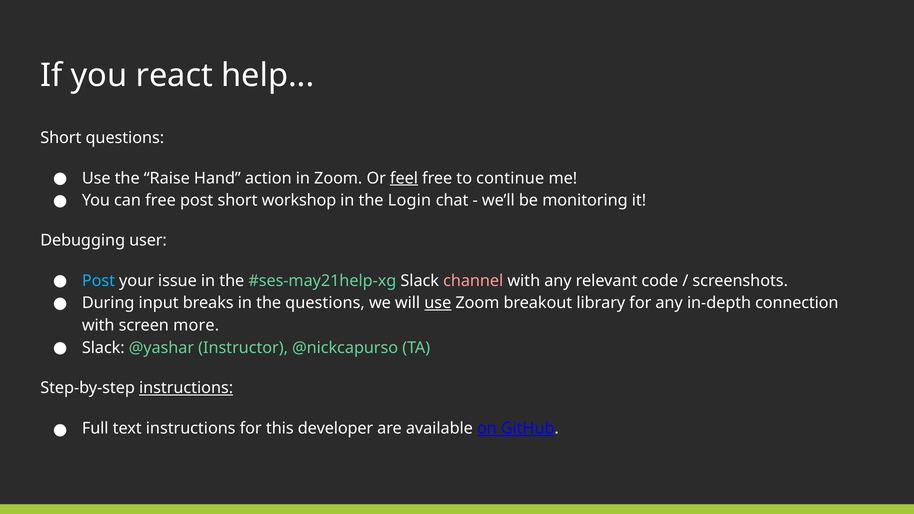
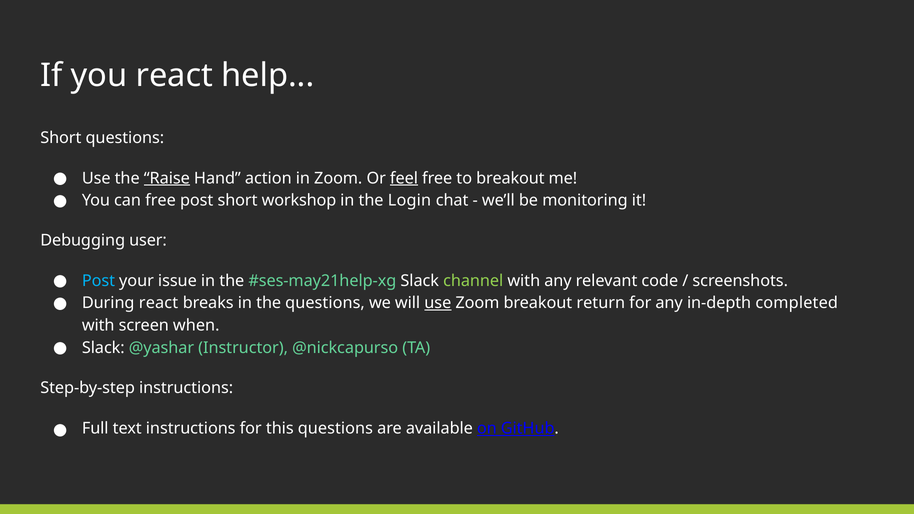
Raise underline: none -> present
to continue: continue -> breakout
channel colour: pink -> light green
During input: input -> react
library: library -> return
connection: connection -> completed
more: more -> when
instructions at (186, 388) underline: present -> none
this developer: developer -> questions
